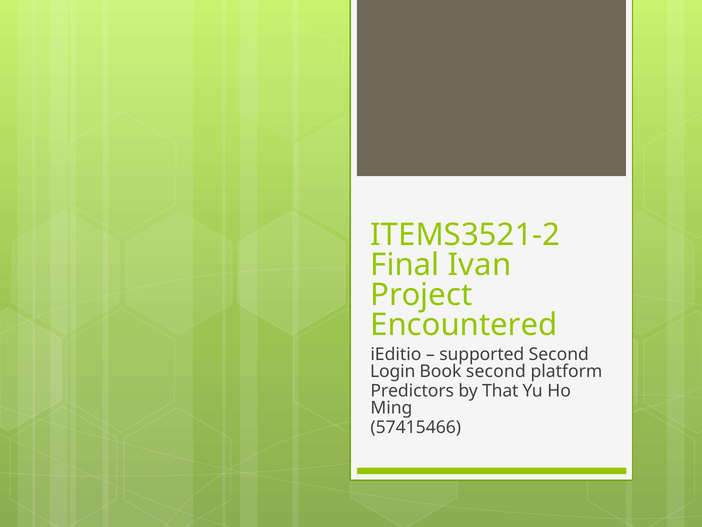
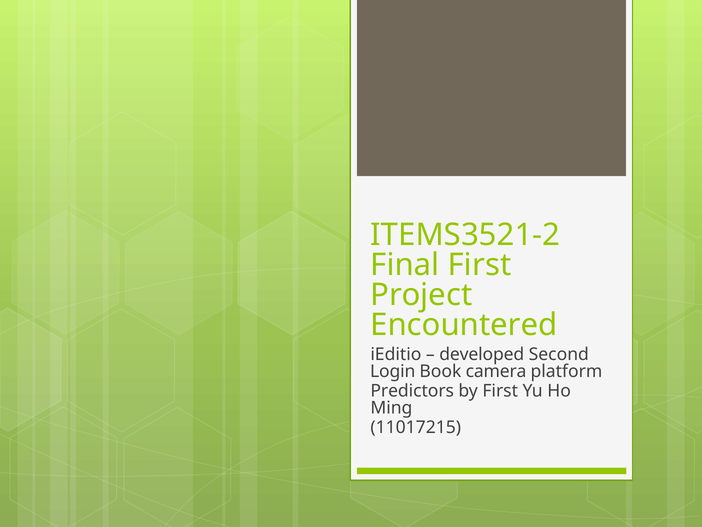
Final Ivan: Ivan -> First
supported: supported -> developed
Book second: second -> camera
by That: That -> First
57415466: 57415466 -> 11017215
